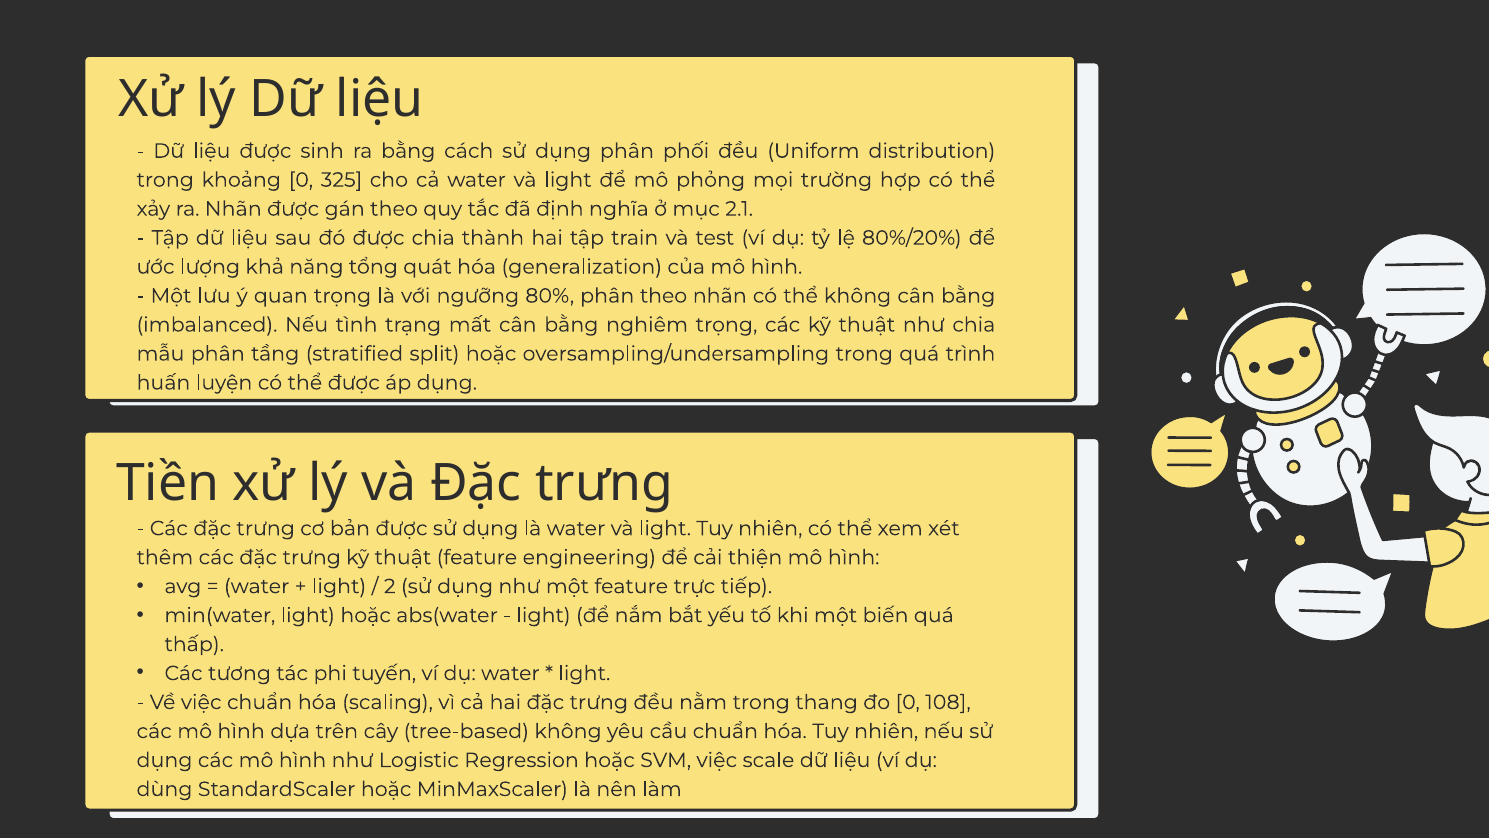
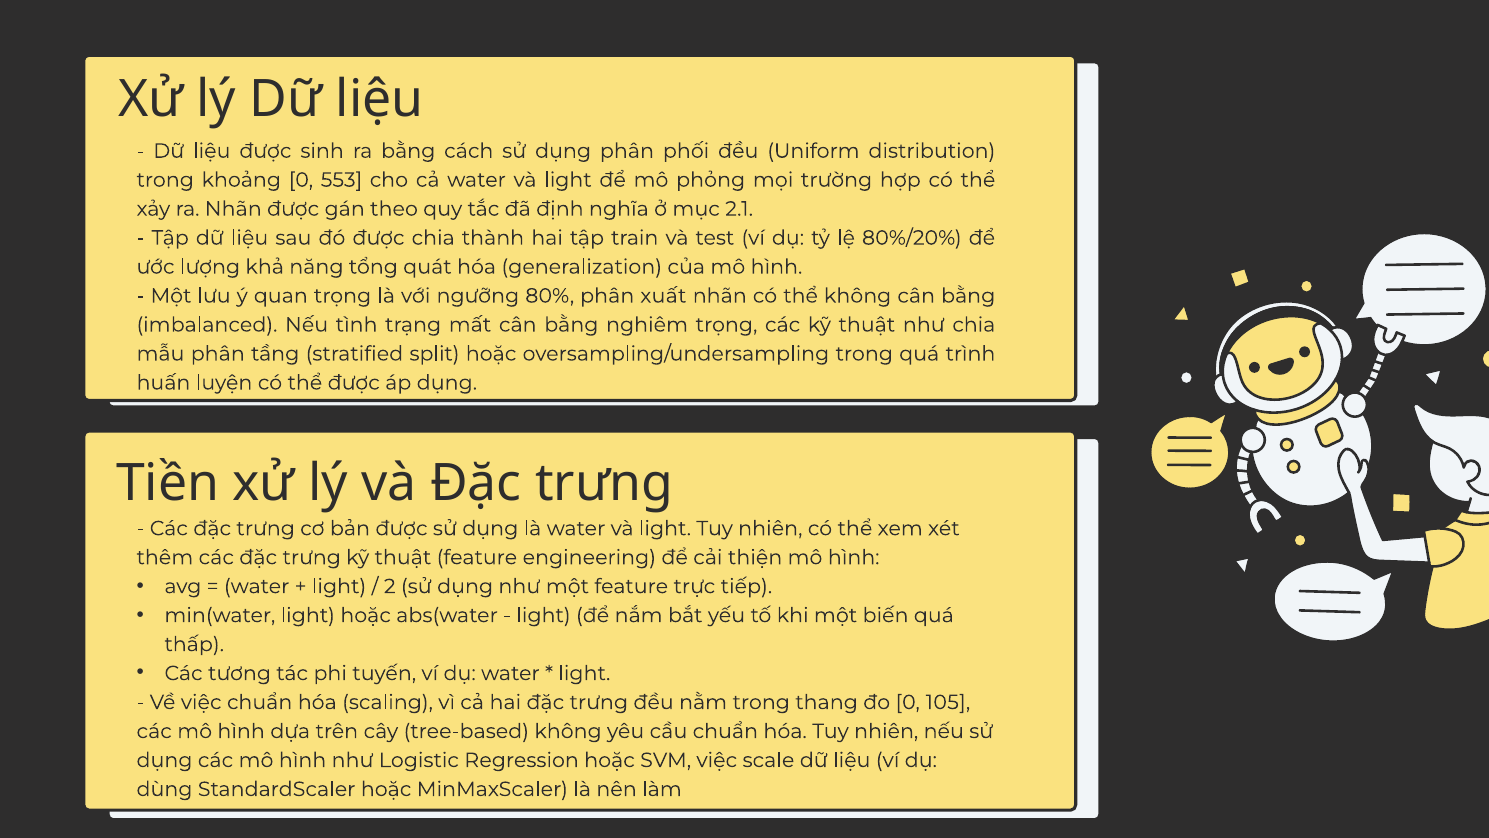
325: 325 -> 553
phân theo: theo -> xuất
108: 108 -> 105
